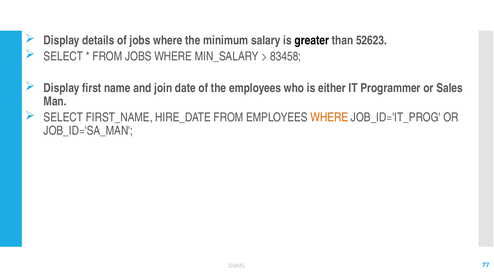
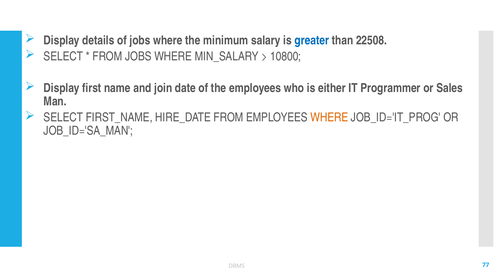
greater colour: black -> blue
52623: 52623 -> 22508
83458: 83458 -> 10800
